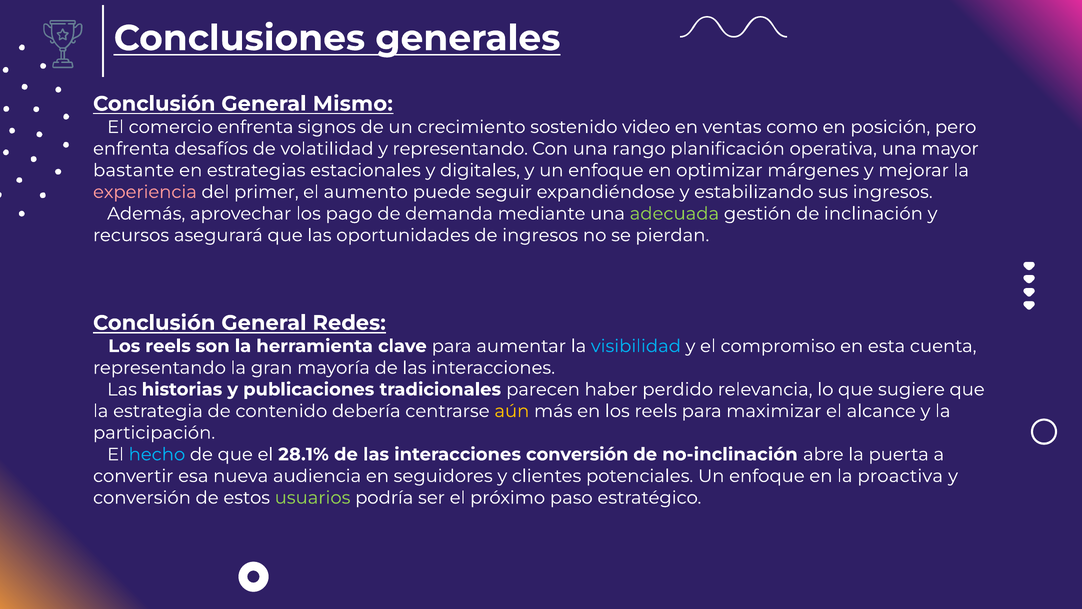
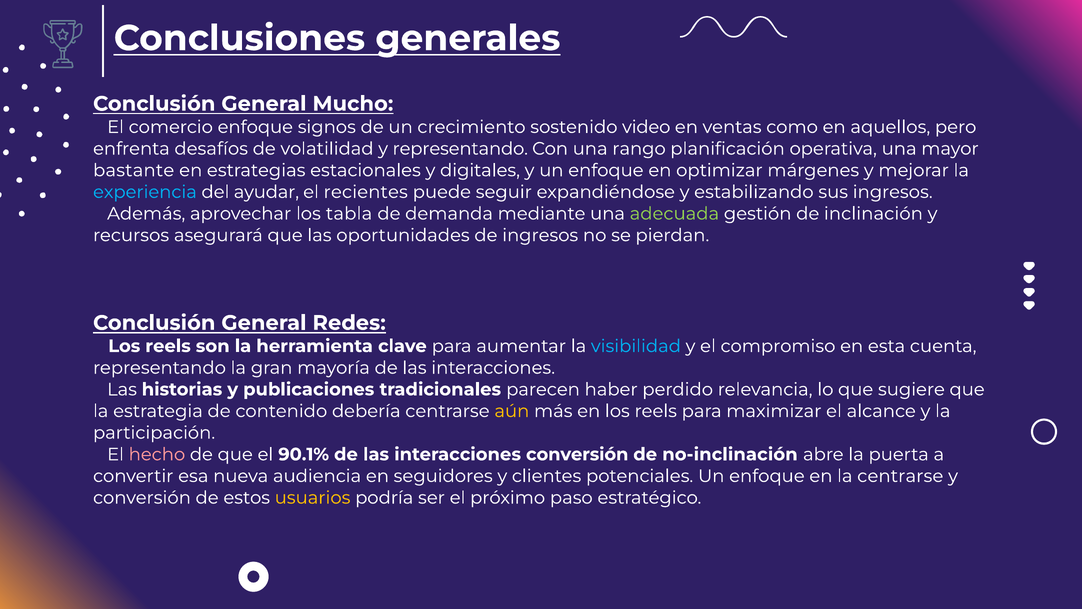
Mismo: Mismo -> Mucho
comercio enfrenta: enfrenta -> enfoque
posición: posición -> aquellos
experiencia colour: pink -> light blue
primer: primer -> ayudar
aumento: aumento -> recientes
pago: pago -> tabla
hecho colour: light blue -> pink
28.1%: 28.1% -> 90.1%
la proactiva: proactiva -> centrarse
usuarios colour: light green -> yellow
